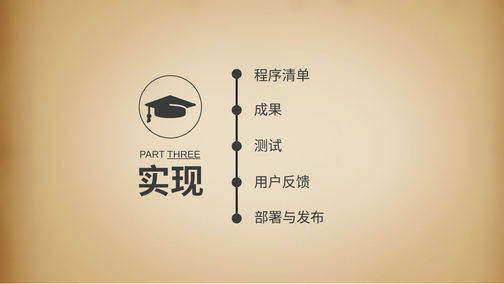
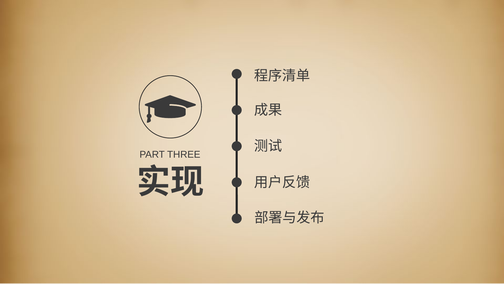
THREE underline: present -> none
